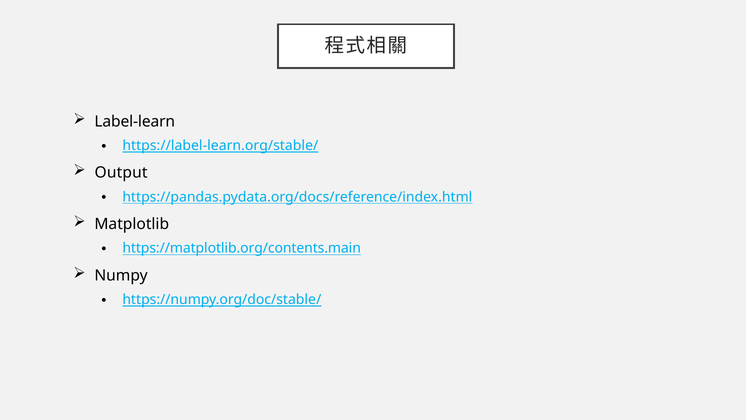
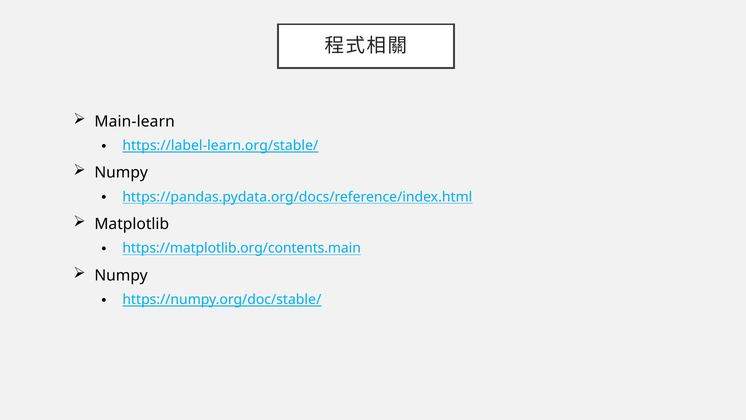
Label-learn: Label-learn -> Main-learn
Output at (121, 173): Output -> Numpy
